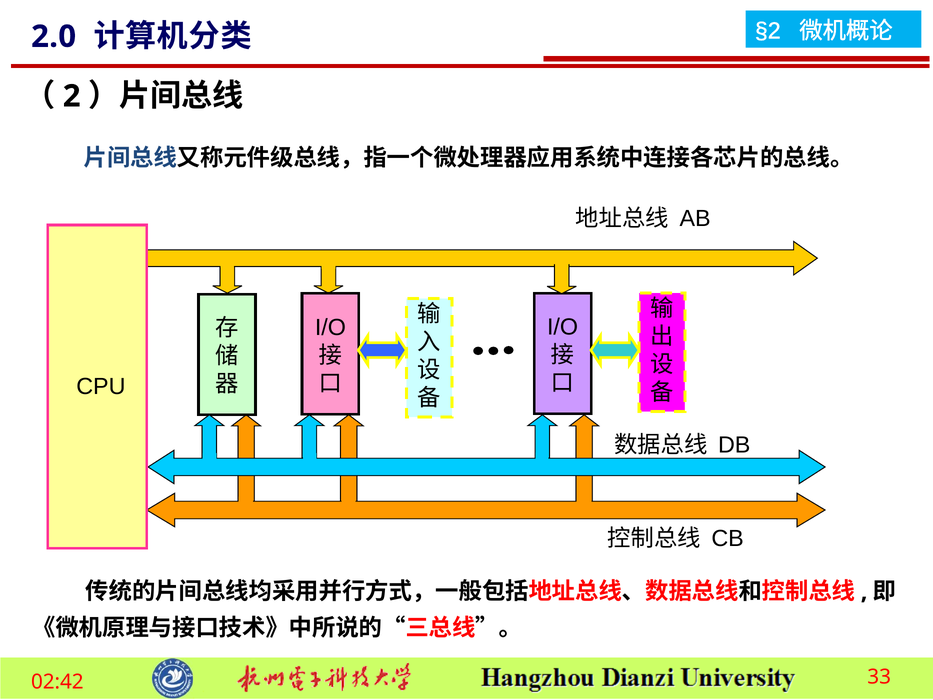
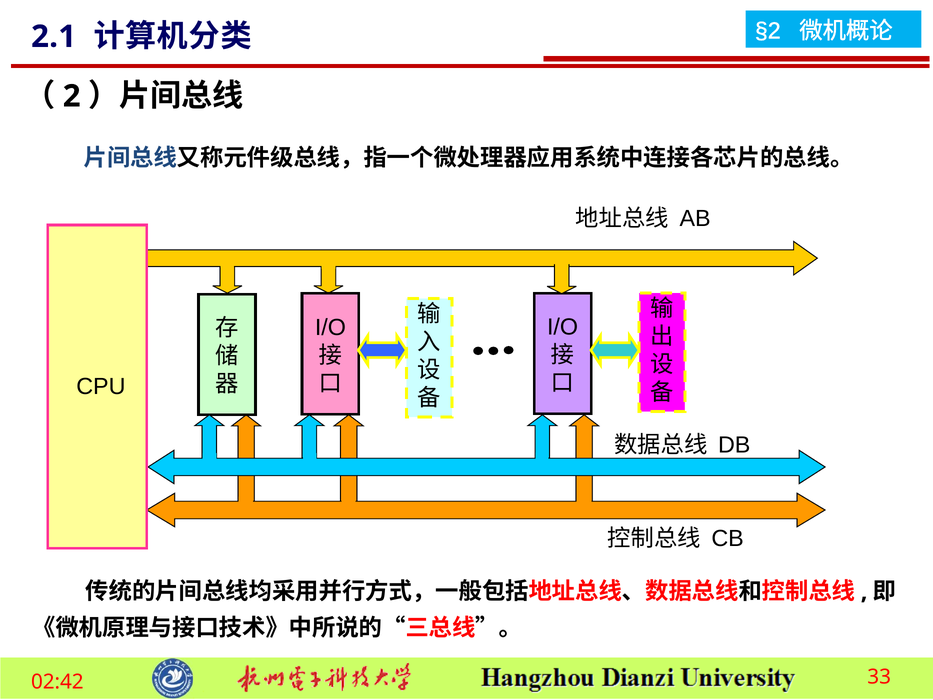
2.0: 2.0 -> 2.1
